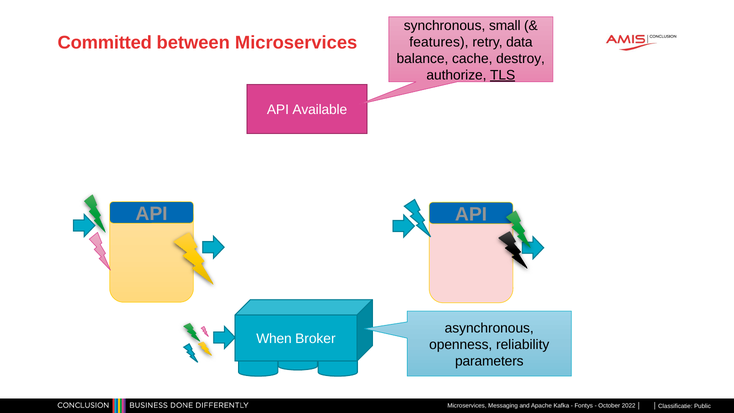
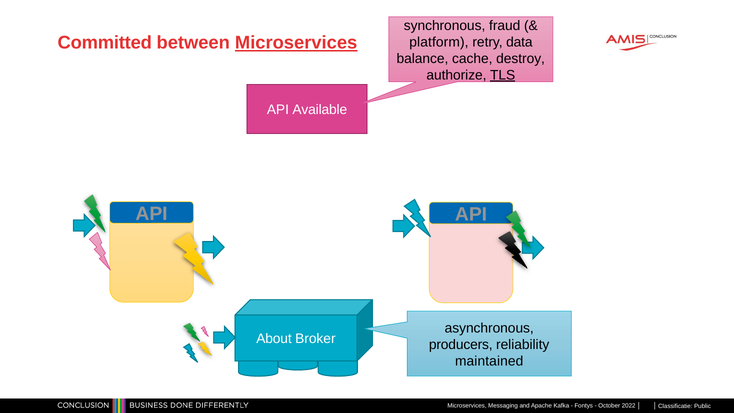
small: small -> fraud
Microservices at (296, 43) underline: none -> present
features: features -> platform
When: When -> About
openness: openness -> producers
parameters: parameters -> maintained
